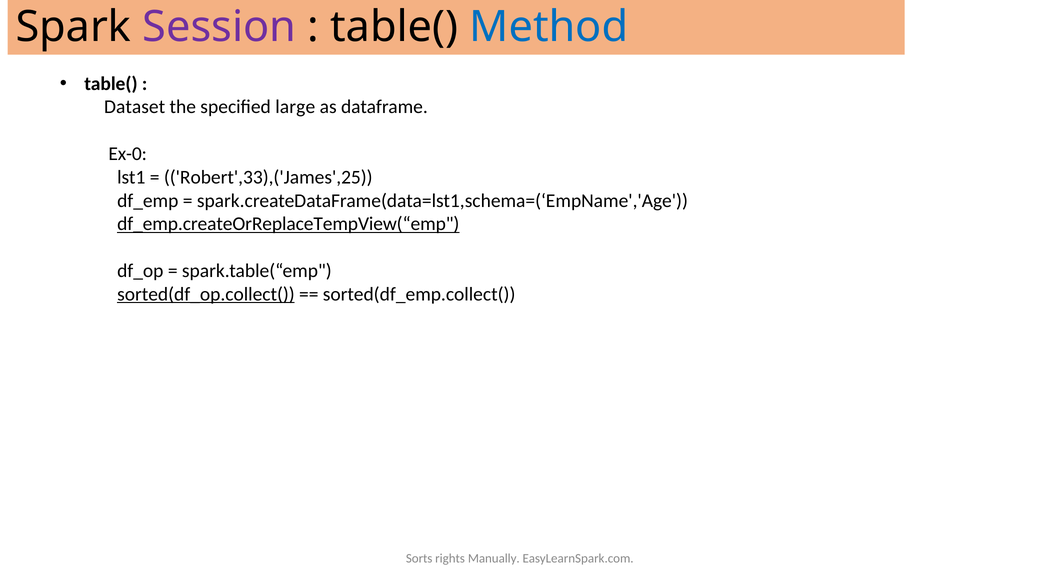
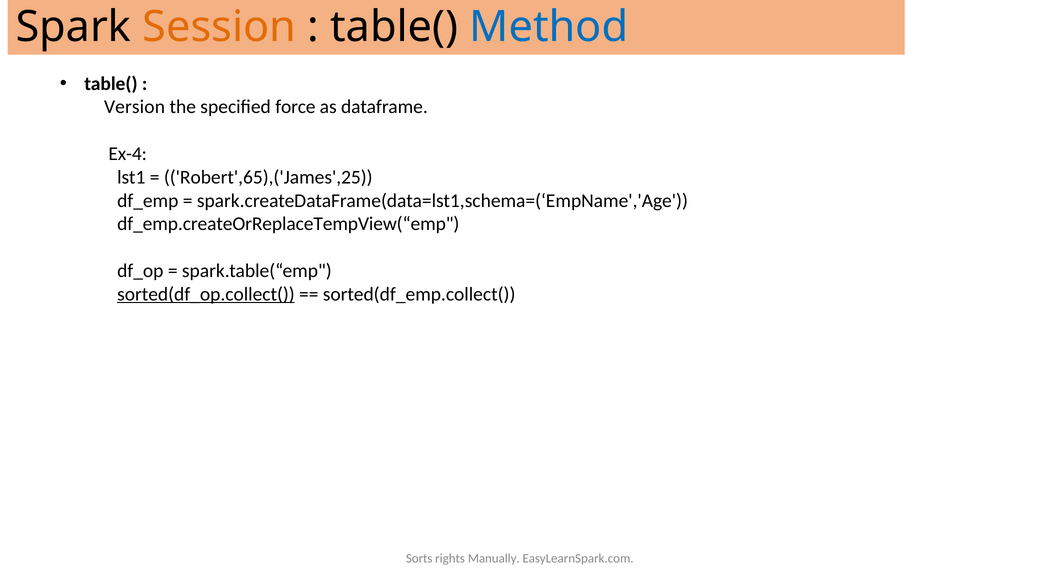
Session colour: purple -> orange
Dataset: Dataset -> Version
large: large -> force
Ex-0: Ex-0 -> Ex-4
Robert',33),('James',25: Robert',33),('James',25 -> Robert',65),('James',25
df_emp.createOrReplaceTempView(“emp underline: present -> none
